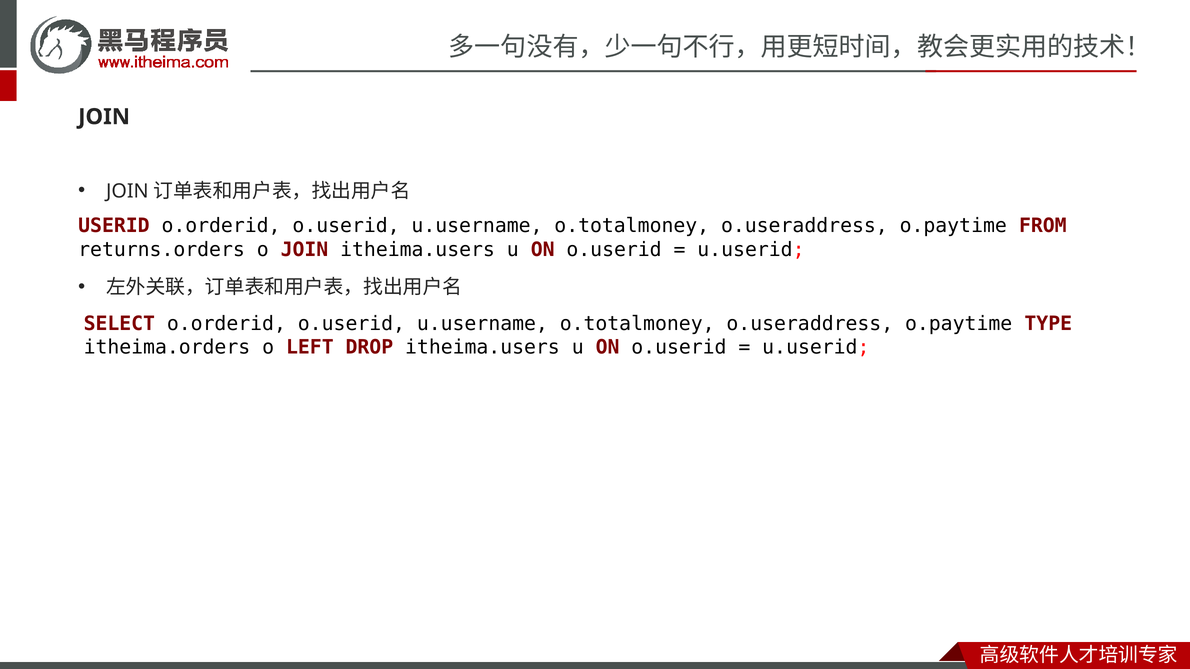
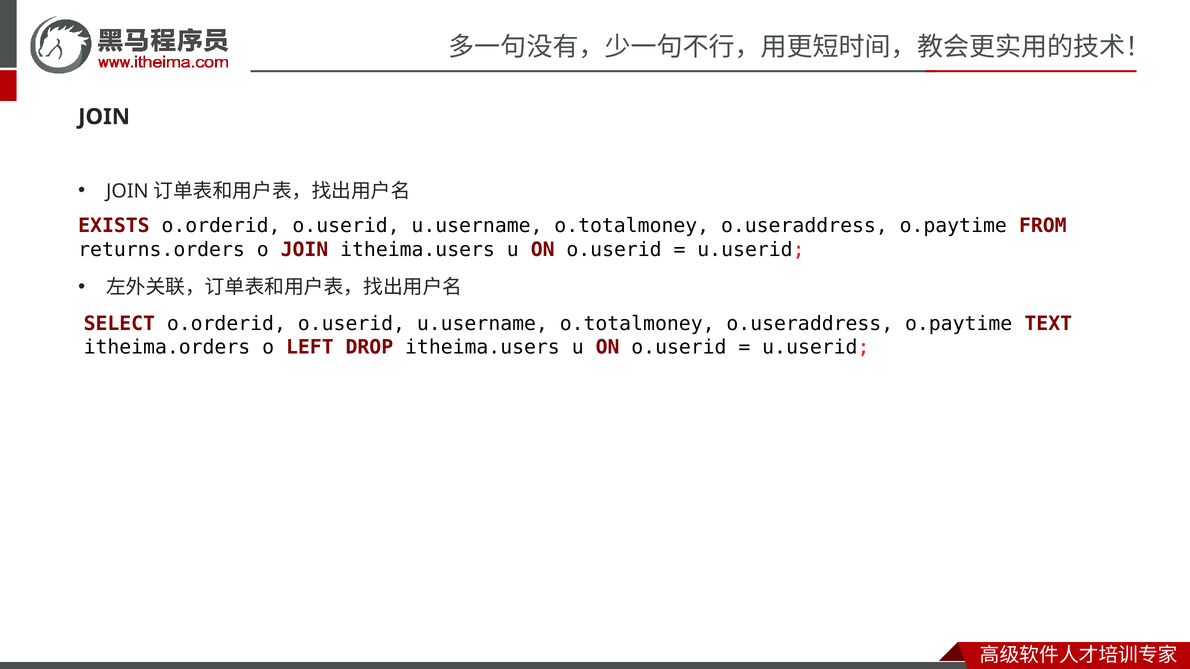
USERID: USERID -> EXISTS
TYPE: TYPE -> TEXT
